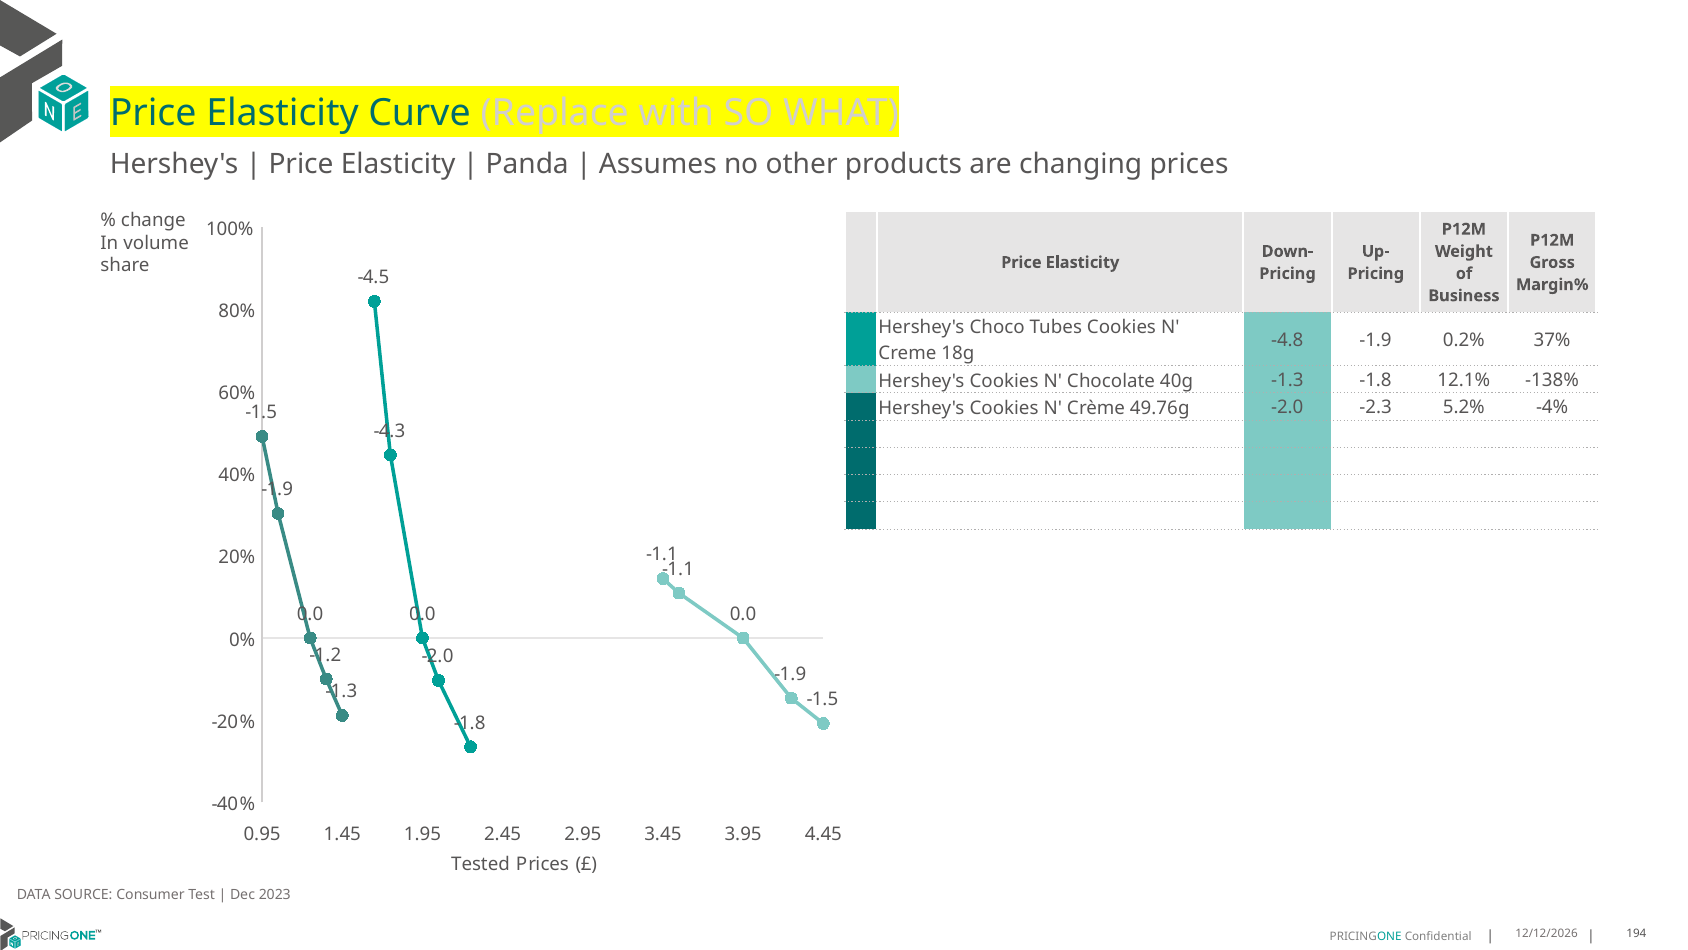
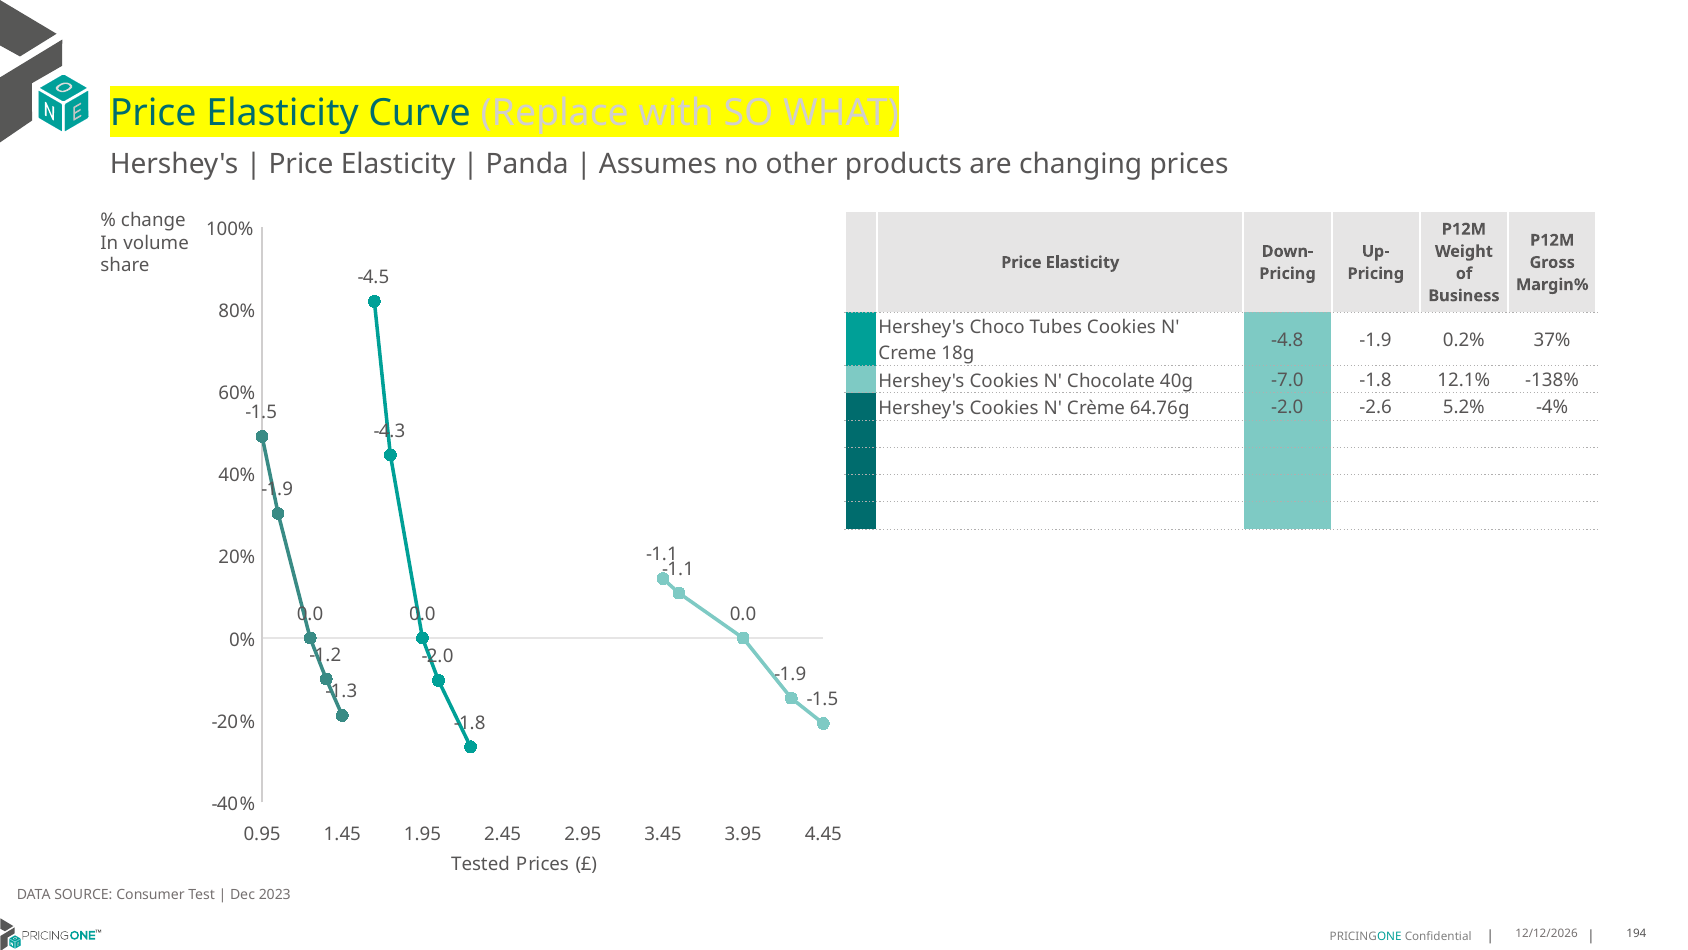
40g -1.3: -1.3 -> -7.0
49.76g: 49.76g -> 64.76g
-2.3: -2.3 -> -2.6
